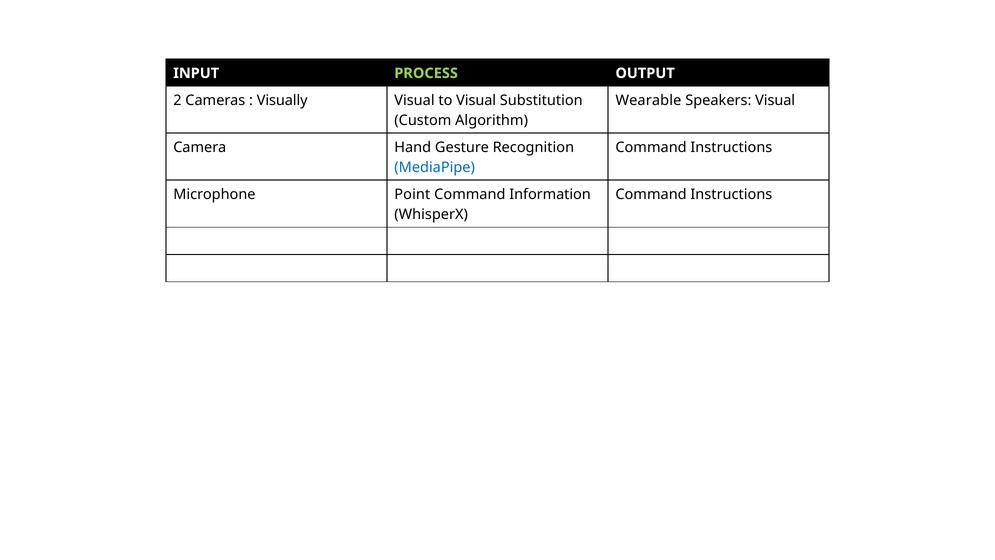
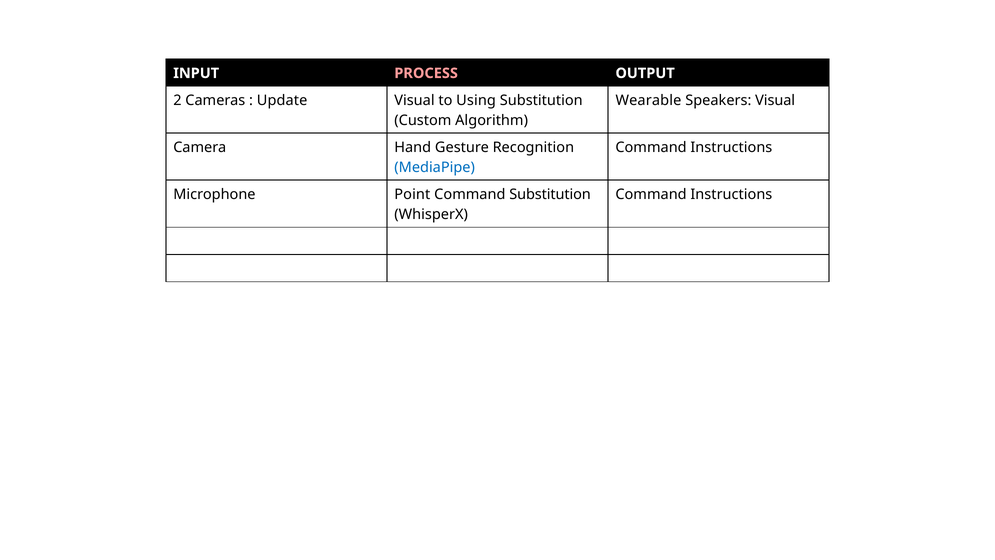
PROCESS colour: light green -> pink
Visually: Visually -> Update
to Visual: Visual -> Using
Command Information: Information -> Substitution
